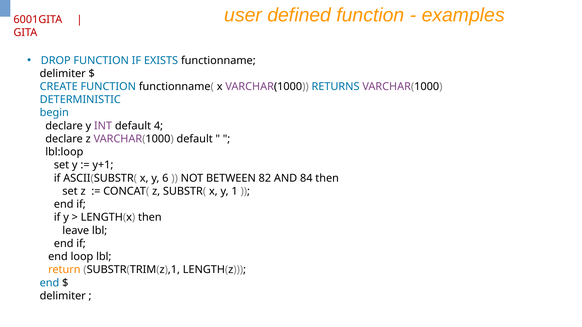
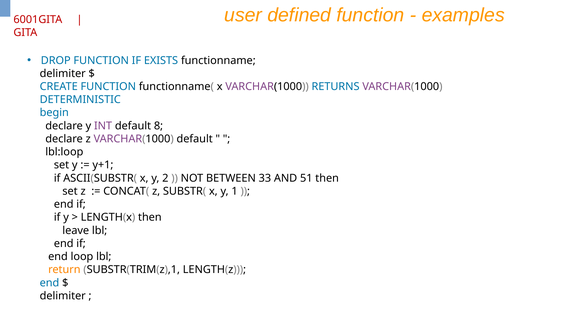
4: 4 -> 8
6: 6 -> 2
82: 82 -> 33
84: 84 -> 51
